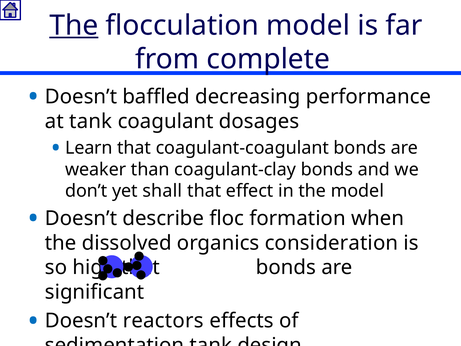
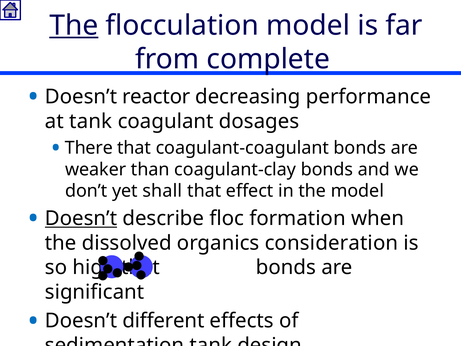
baffled: baffled -> reactor
Learn: Learn -> There
Doesn’t at (81, 218) underline: none -> present
reactors: reactors -> different
